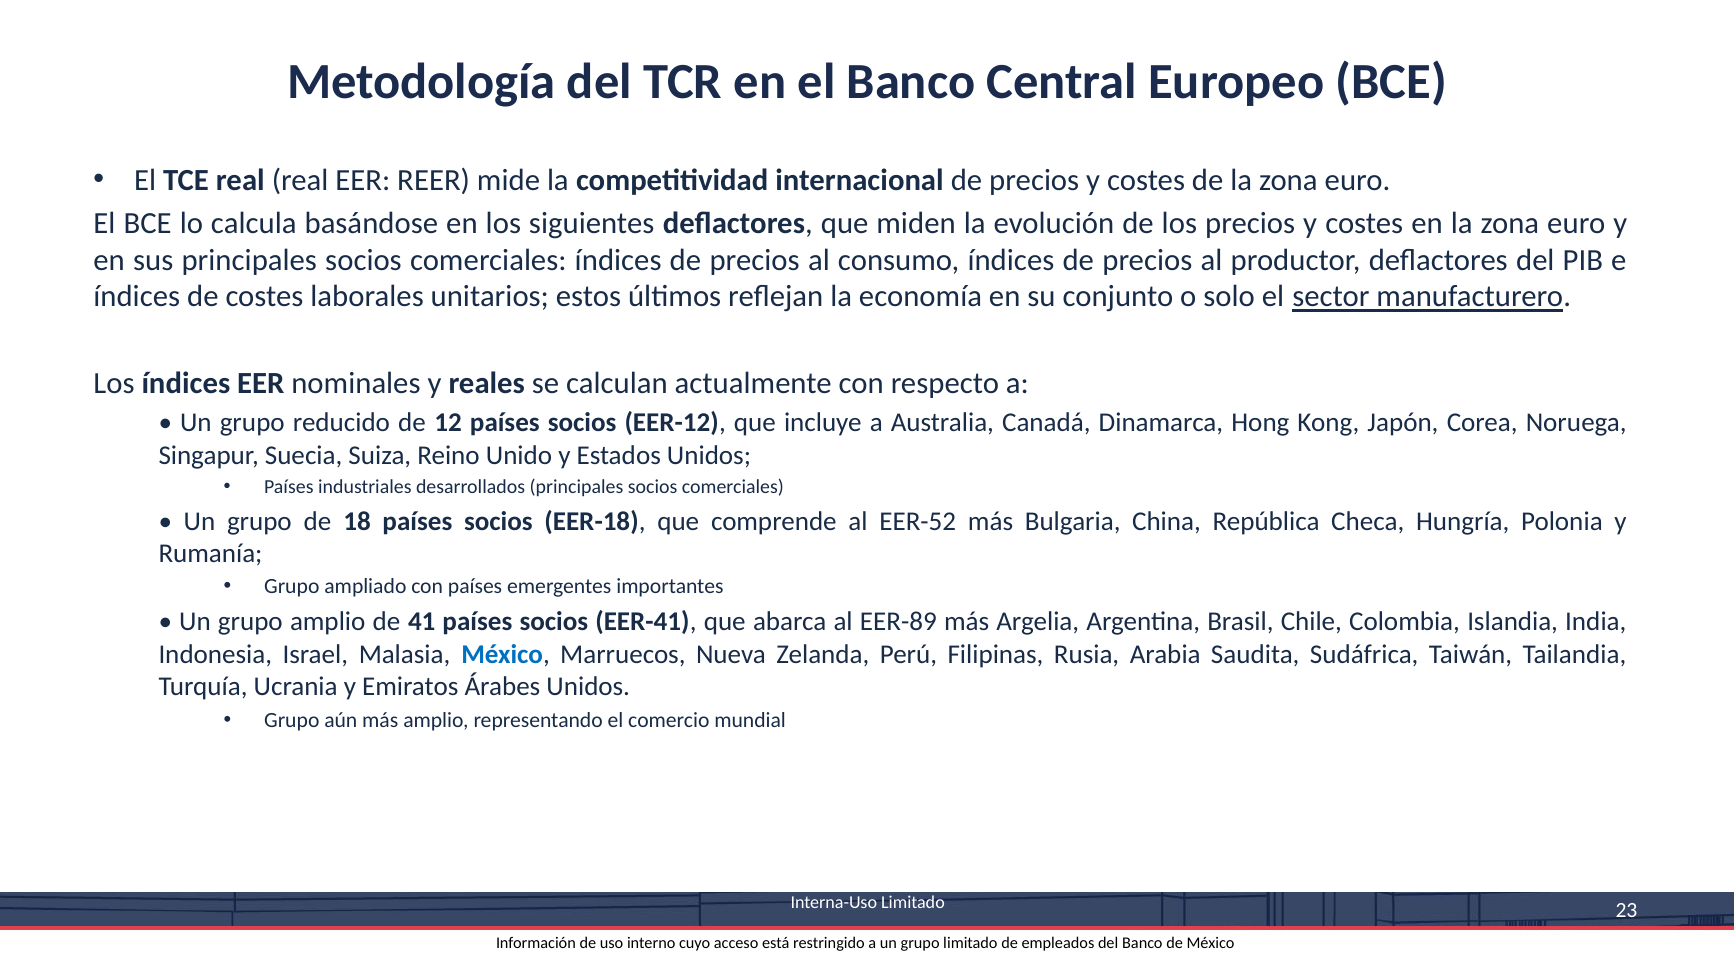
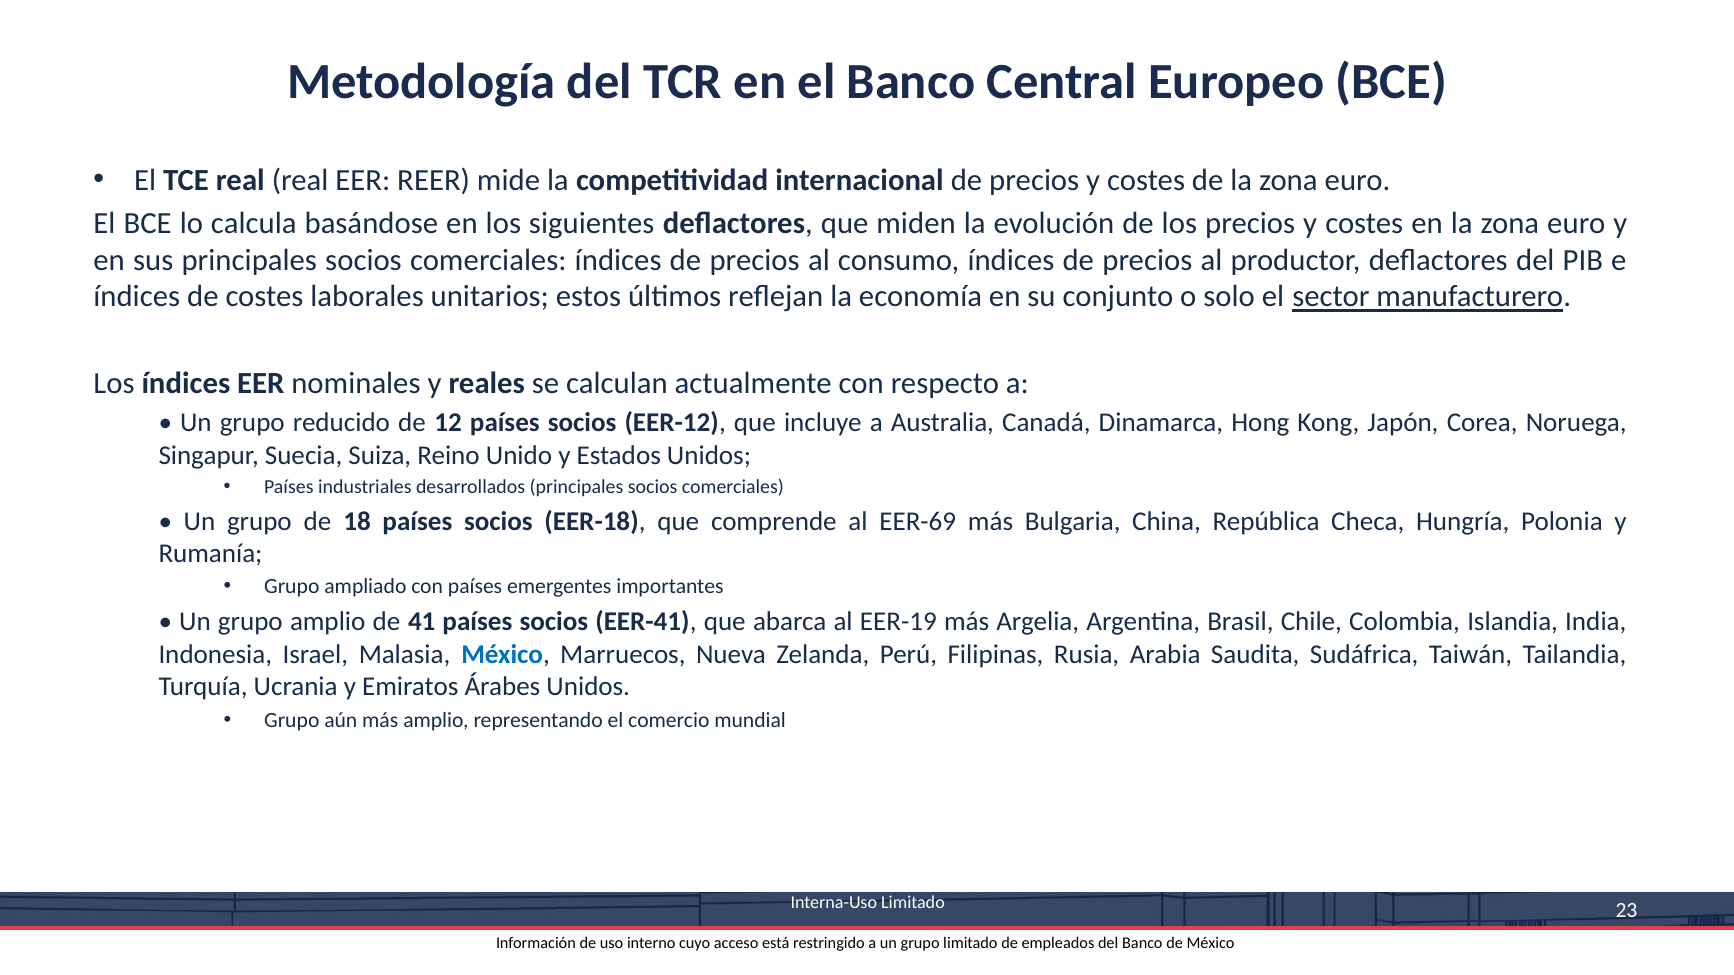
EER-52: EER-52 -> EER-69
EER-89: EER-89 -> EER-19
